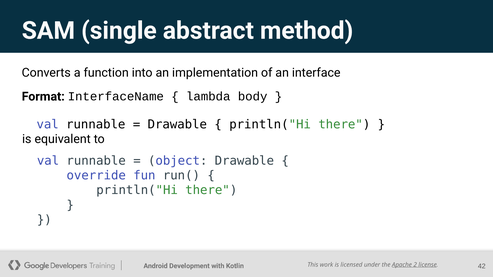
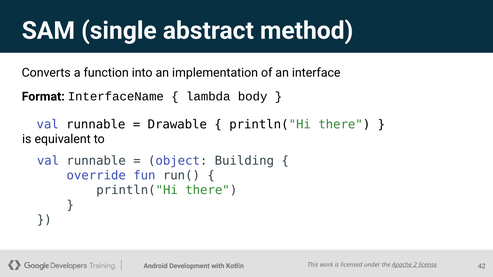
object Drawable: Drawable -> Building
